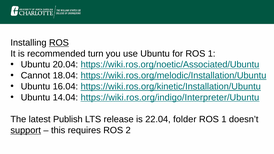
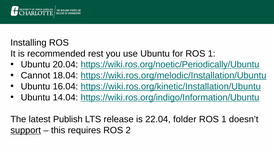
ROS at (59, 43) underline: present -> none
turn: turn -> rest
https://wiki.ros.org/noetic/Associated/Ubuntu: https://wiki.ros.org/noetic/Associated/Ubuntu -> https://wiki.ros.org/noetic/Periodically/Ubuntu
https://wiki.ros.org/indigo/Interpreter/Ubuntu: https://wiki.ros.org/indigo/Interpreter/Ubuntu -> https://wiki.ros.org/indigo/Information/Ubuntu
